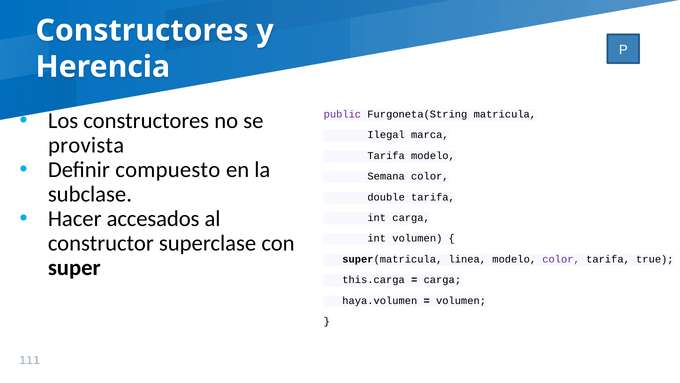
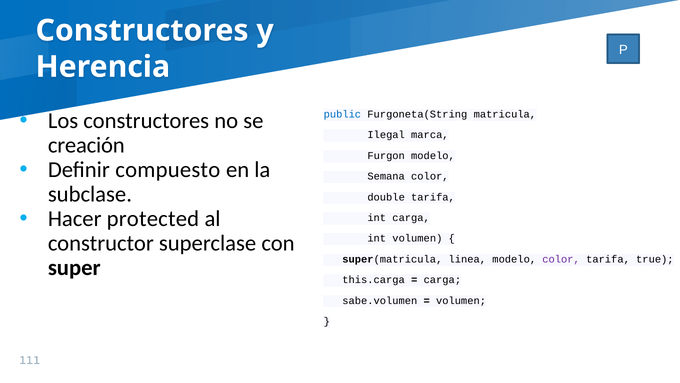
public colour: purple -> blue
provista: provista -> creación
Tarifa at (386, 156): Tarifa -> Furgon
accesados: accesados -> protected
haya.volumen: haya.volumen -> sabe.volumen
